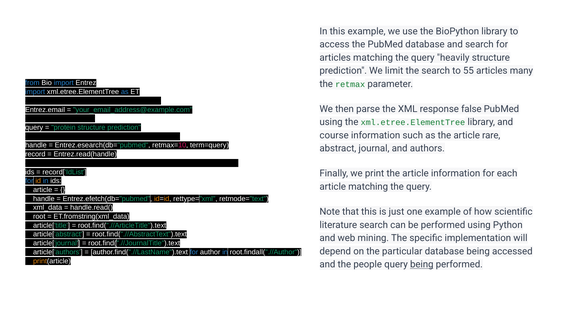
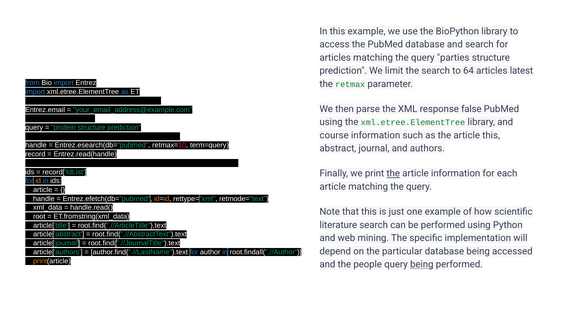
heavily: heavily -> parties
55: 55 -> 64
many: many -> latest
article rare: rare -> this
the at (393, 173) underline: none -> present
